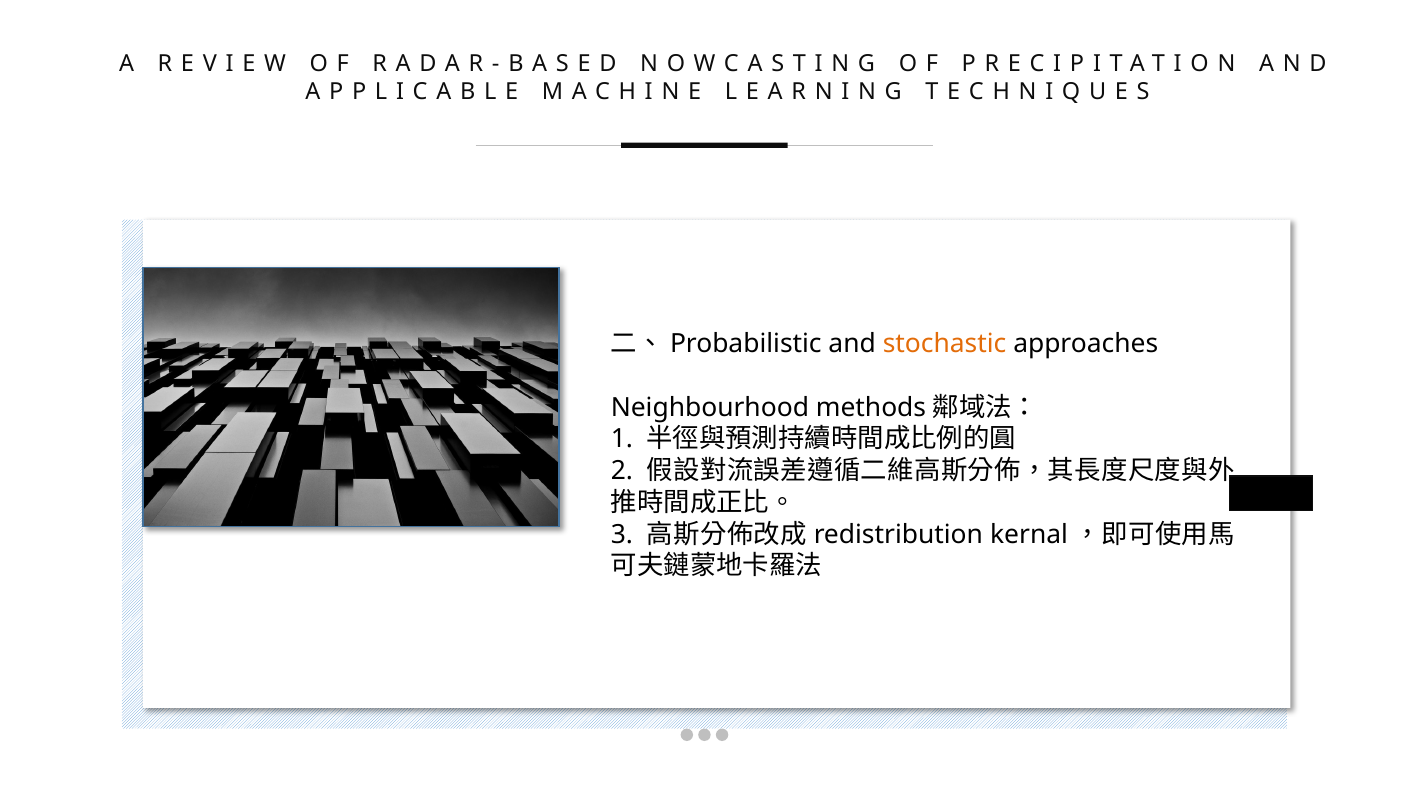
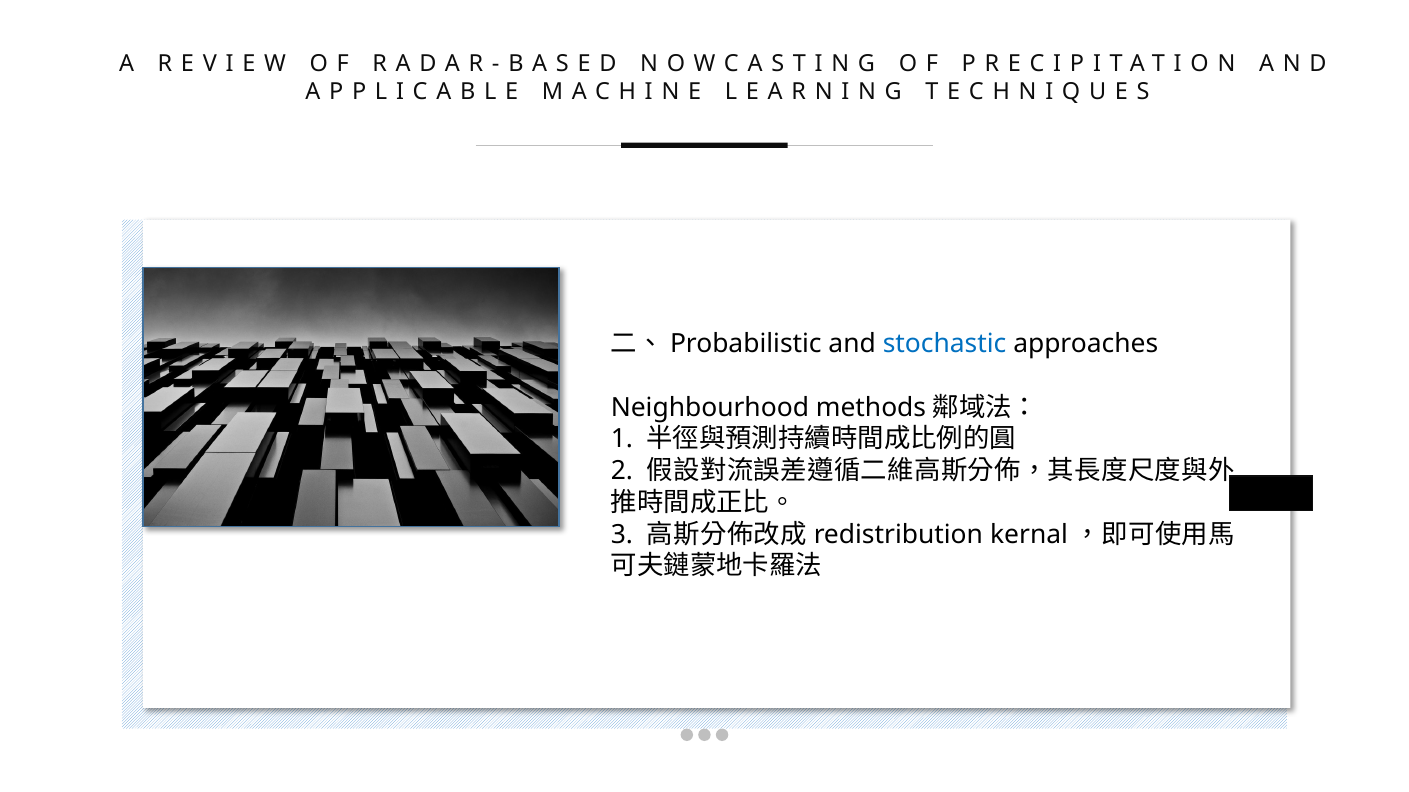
stochastic colour: orange -> blue
